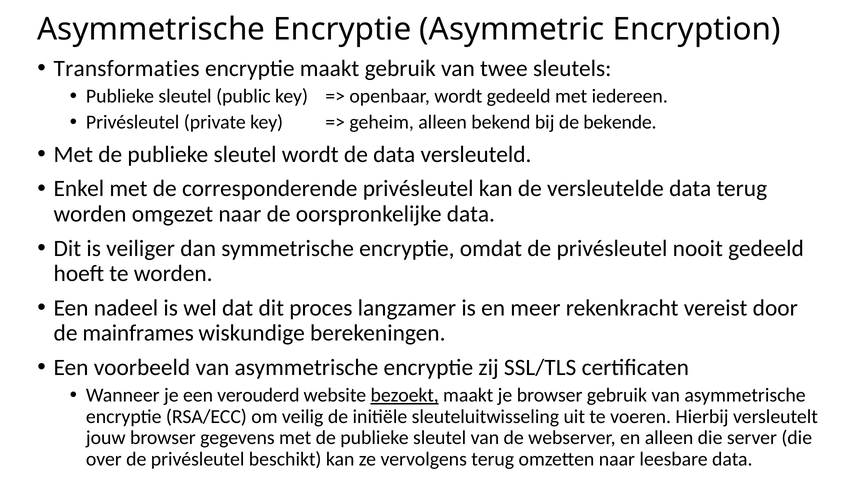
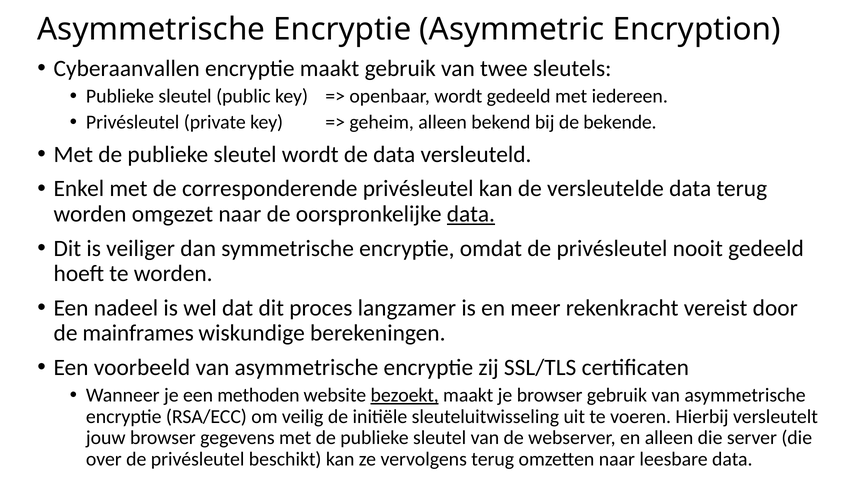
Transformaties: Transformaties -> Cyberaanvallen
data at (471, 214) underline: none -> present
verouderd: verouderd -> methoden
